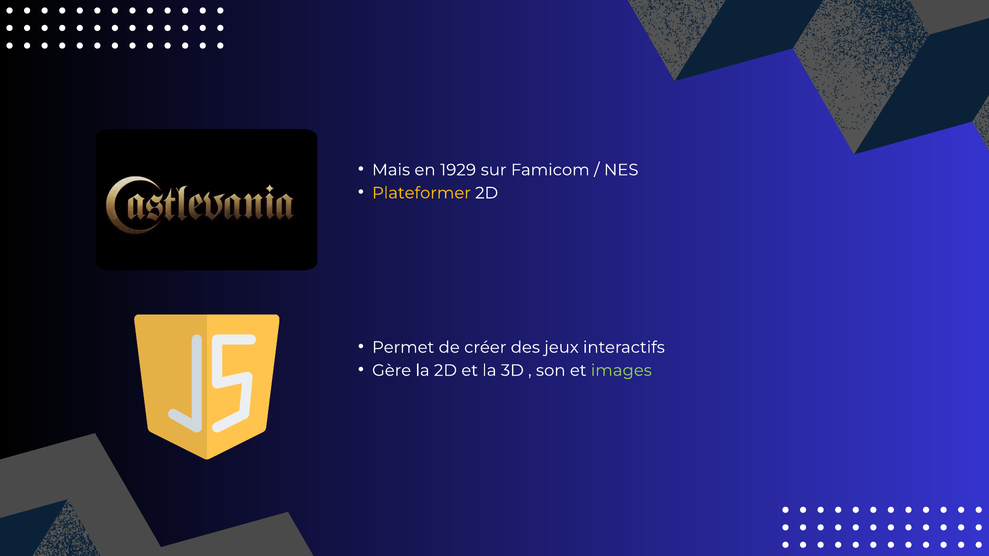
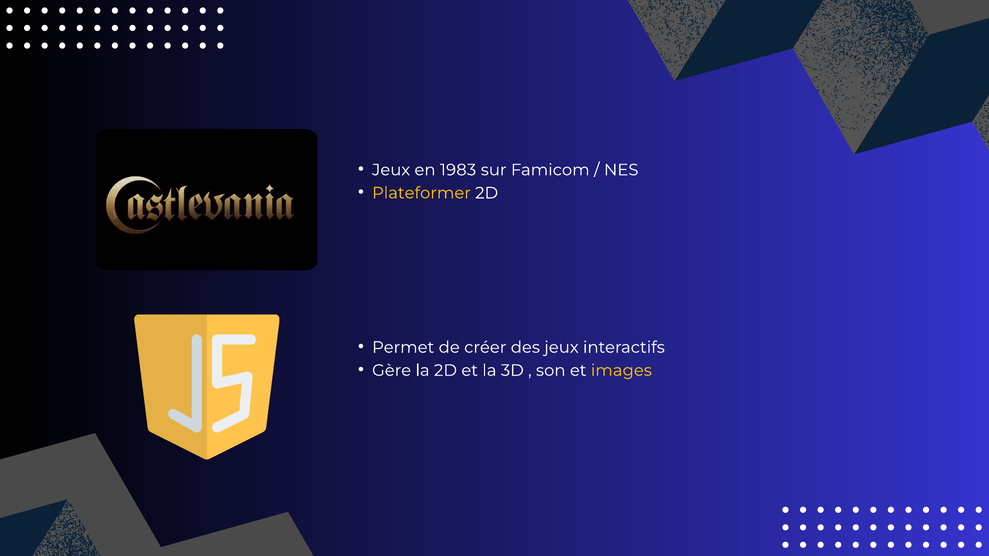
Mais at (391, 170): Mais -> Jeux
1929: 1929 -> 1983
images colour: light green -> yellow
